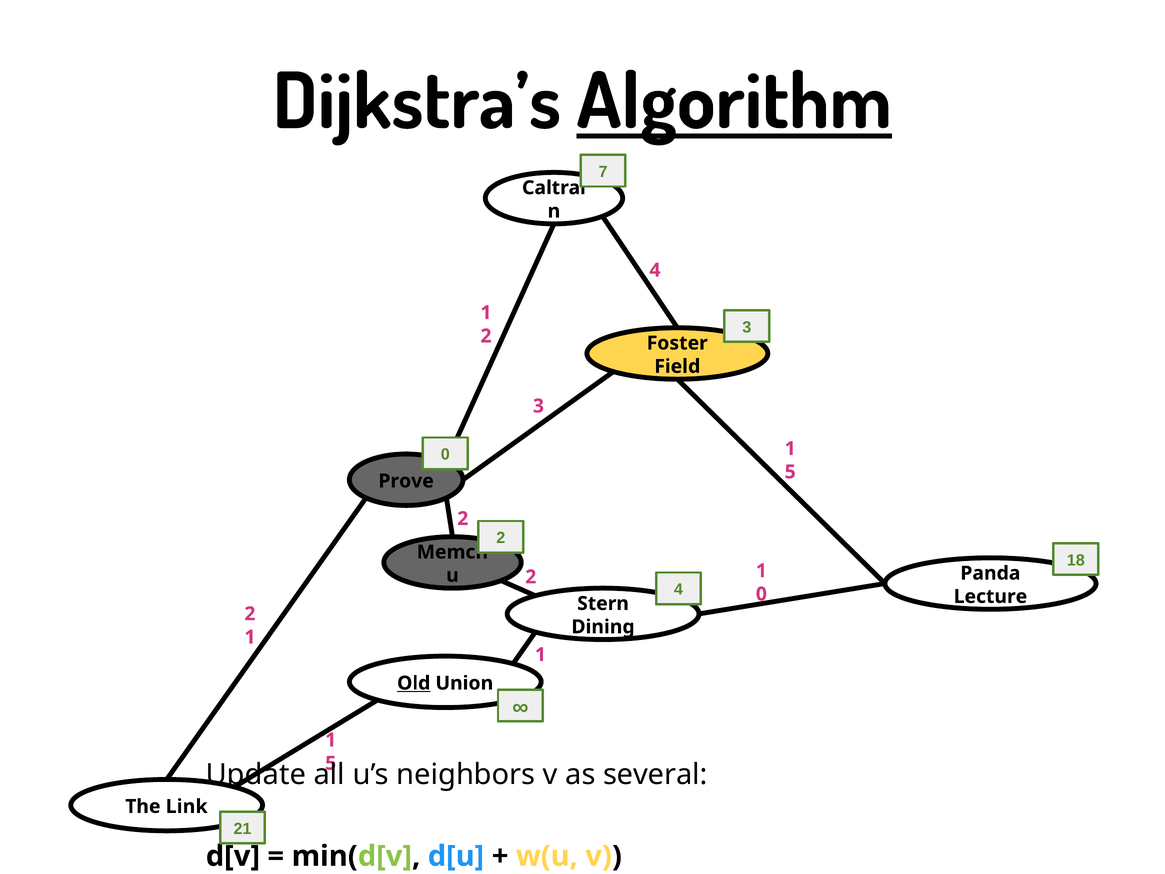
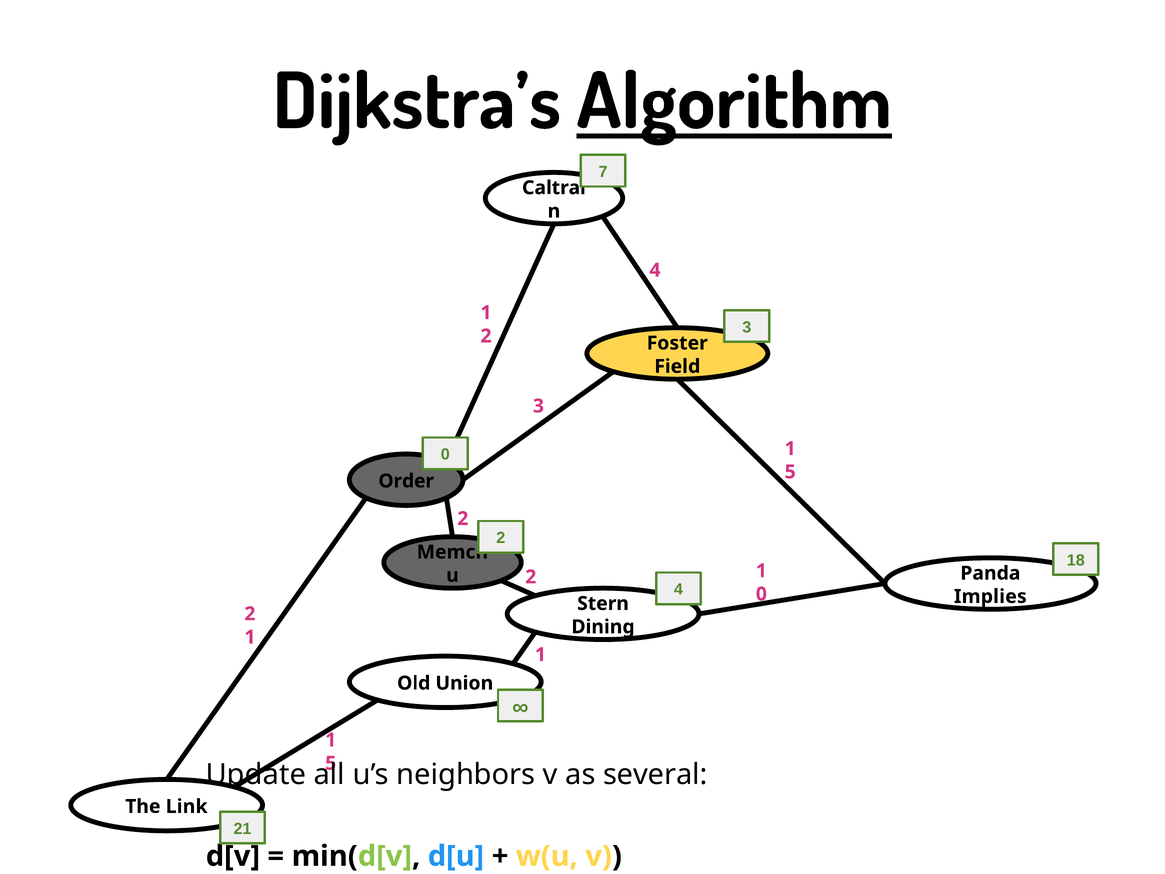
Prove: Prove -> Order
Lecture: Lecture -> Implies
Old underline: present -> none
